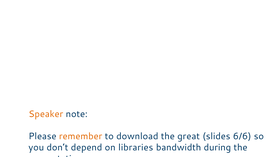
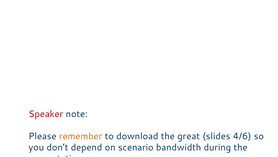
Speaker colour: orange -> red
6/6: 6/6 -> 4/6
libraries: libraries -> scenario
